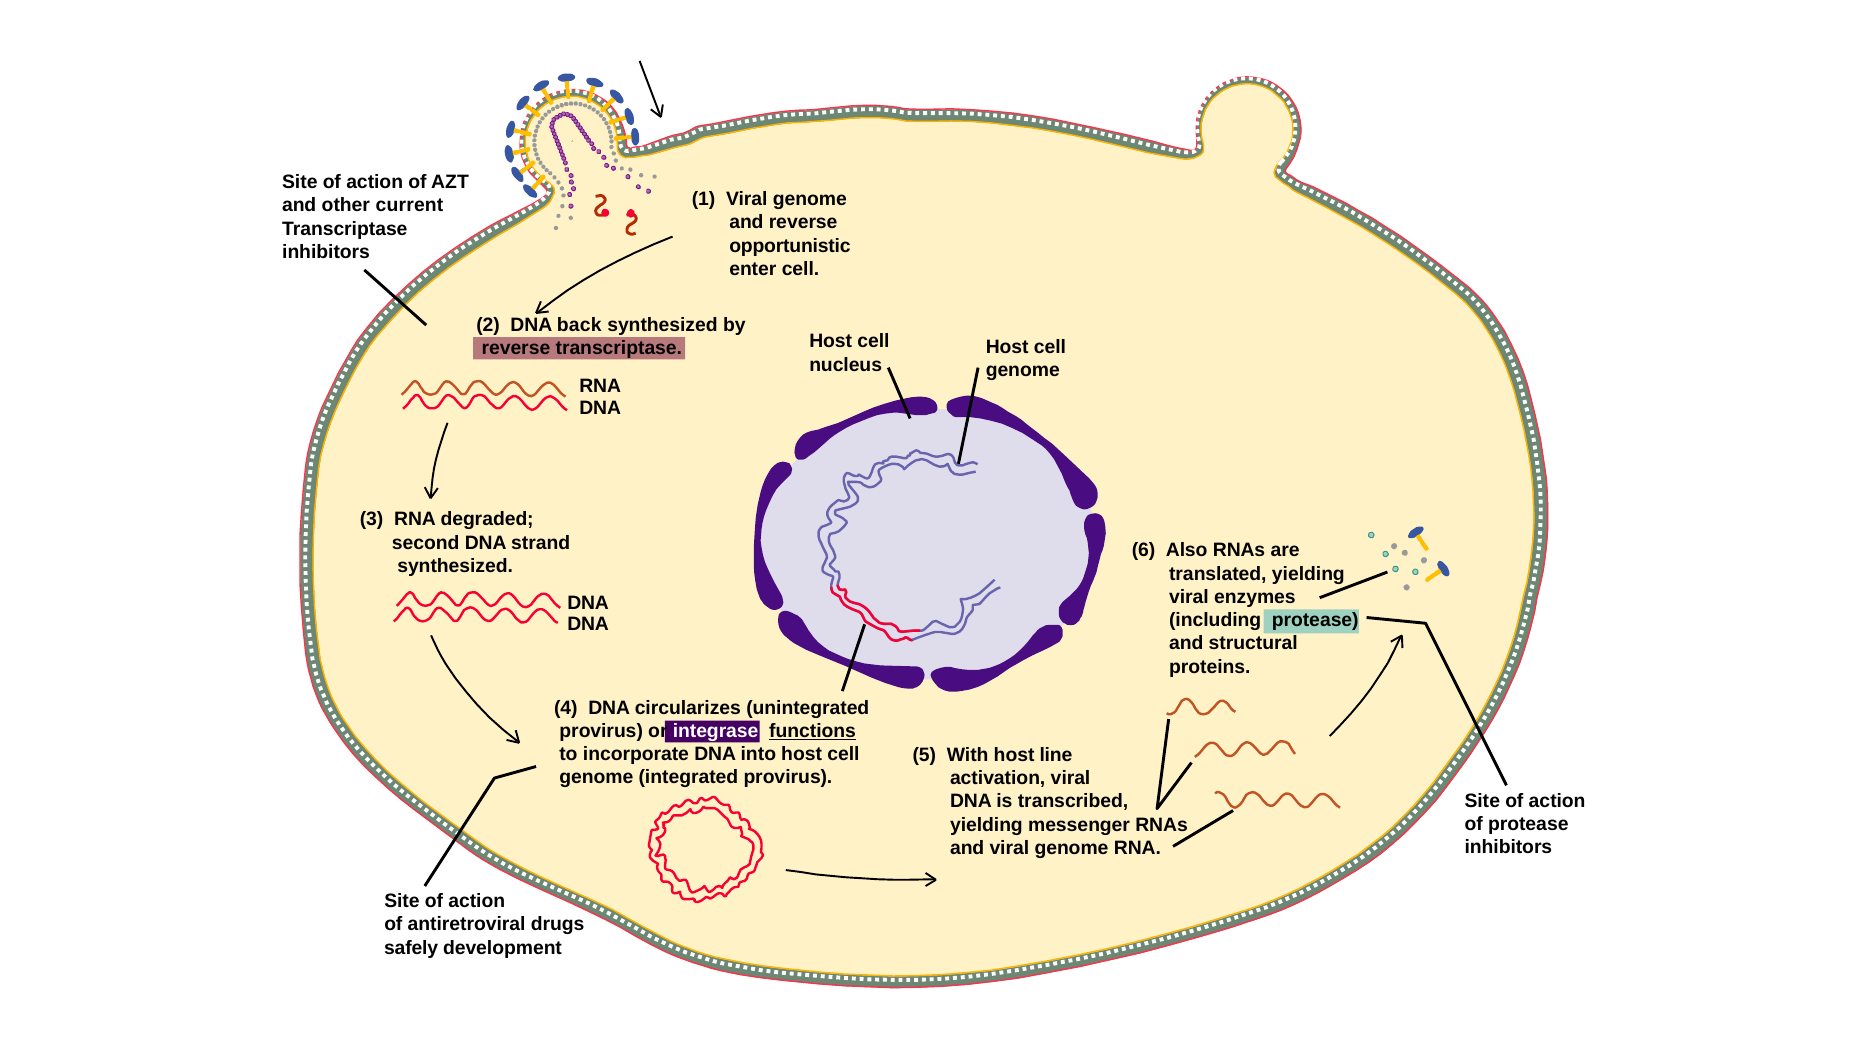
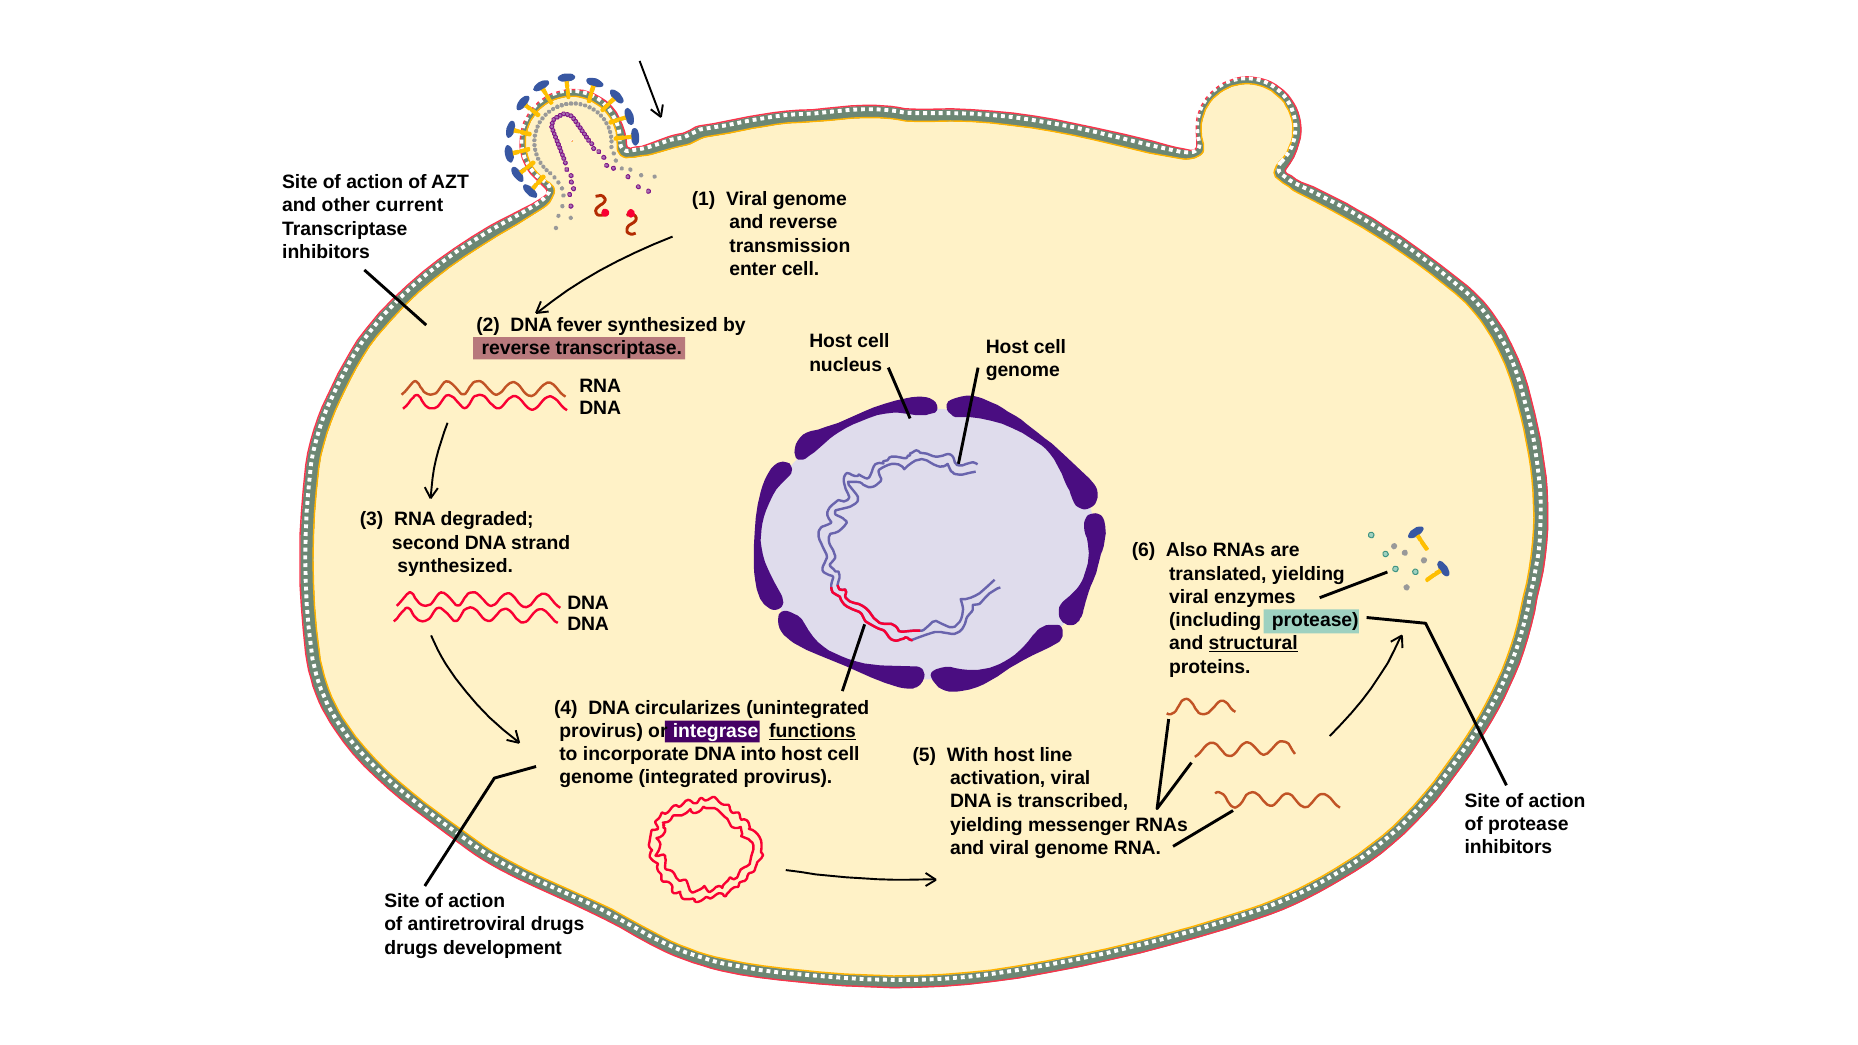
opportunistic: opportunistic -> transmission
back: back -> fever
structural underline: none -> present
safely at (411, 948): safely -> drugs
